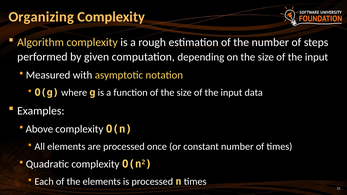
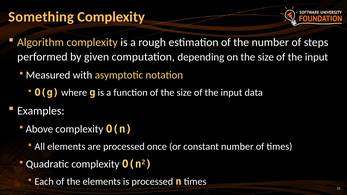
Organizing: Organizing -> Something
